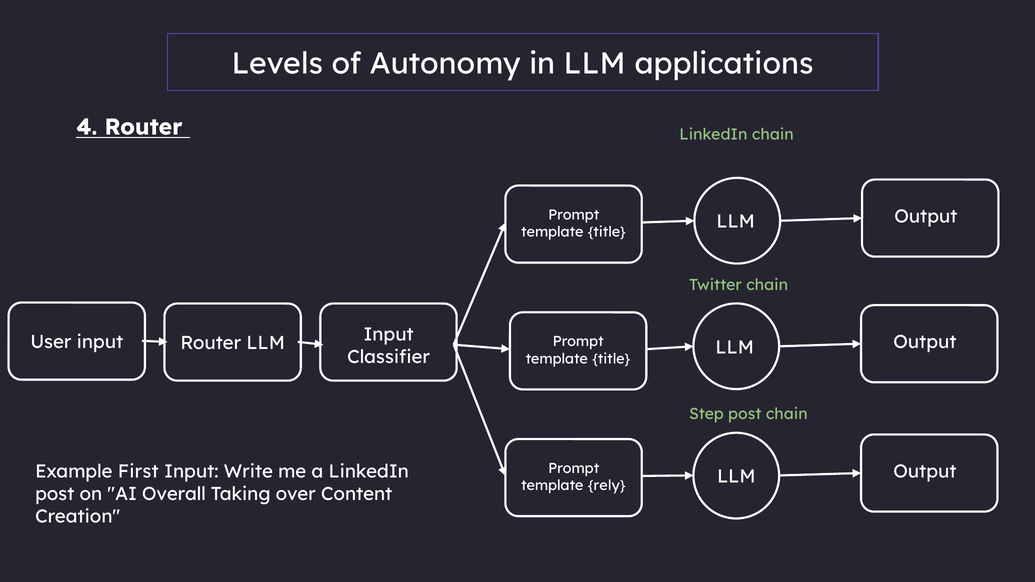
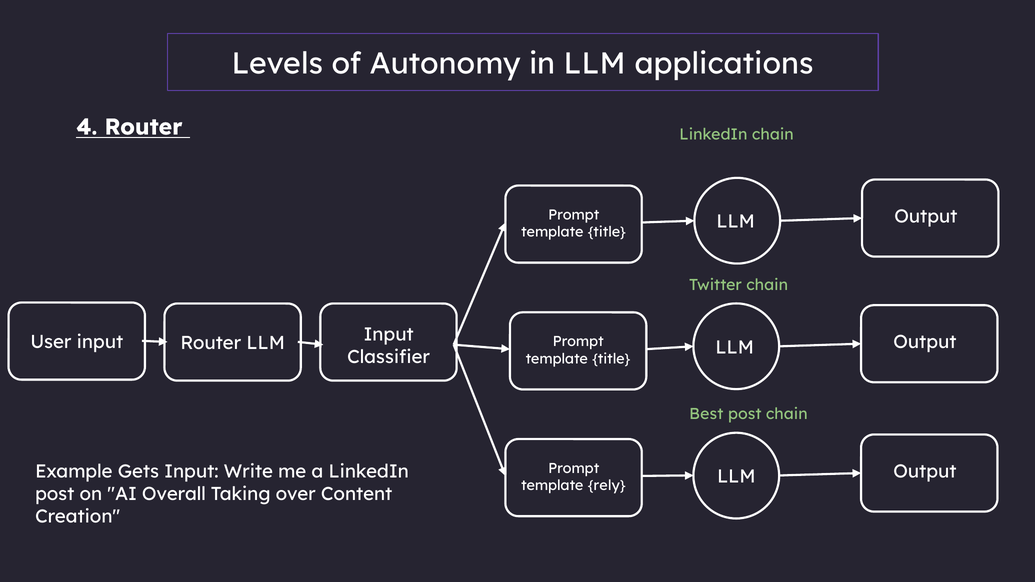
Step: Step -> Best
First: First -> Gets
